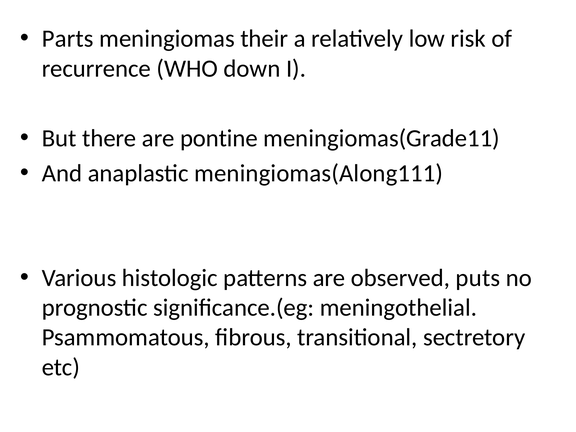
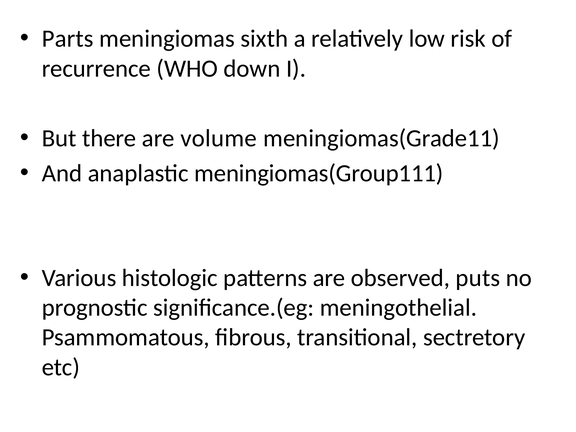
their: their -> sixth
pontine: pontine -> volume
meningiomas(Along111: meningiomas(Along111 -> meningiomas(Group111
